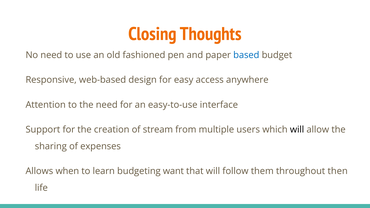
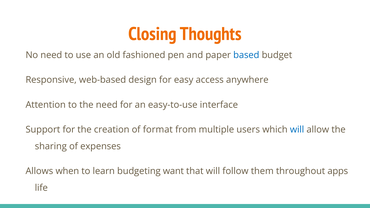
stream: stream -> format
will at (297, 130) colour: black -> blue
then: then -> apps
